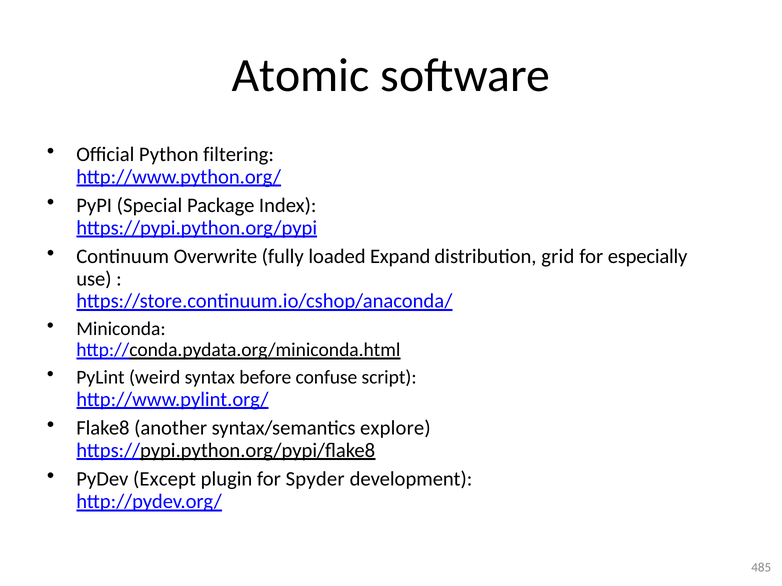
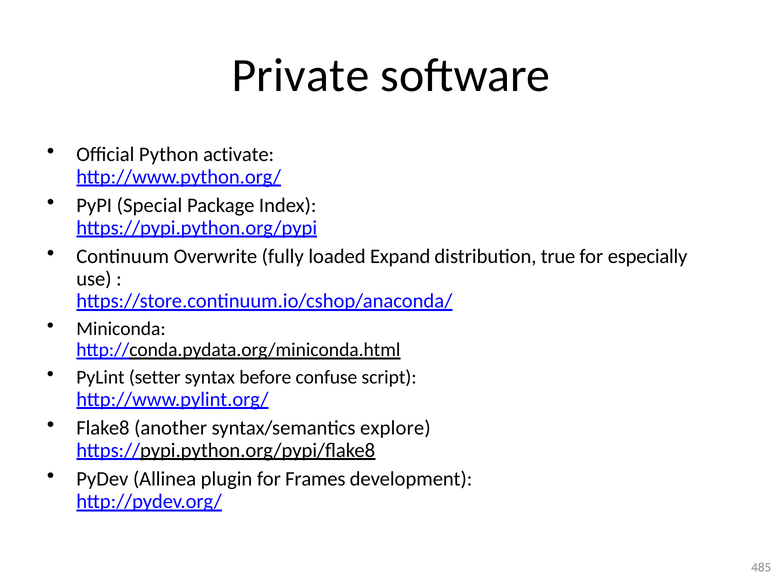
Atomic: Atomic -> Private
filtering: filtering -> activate
grid: grid -> true
weird: weird -> setter
Except: Except -> Allinea
Spyder: Spyder -> Frames
